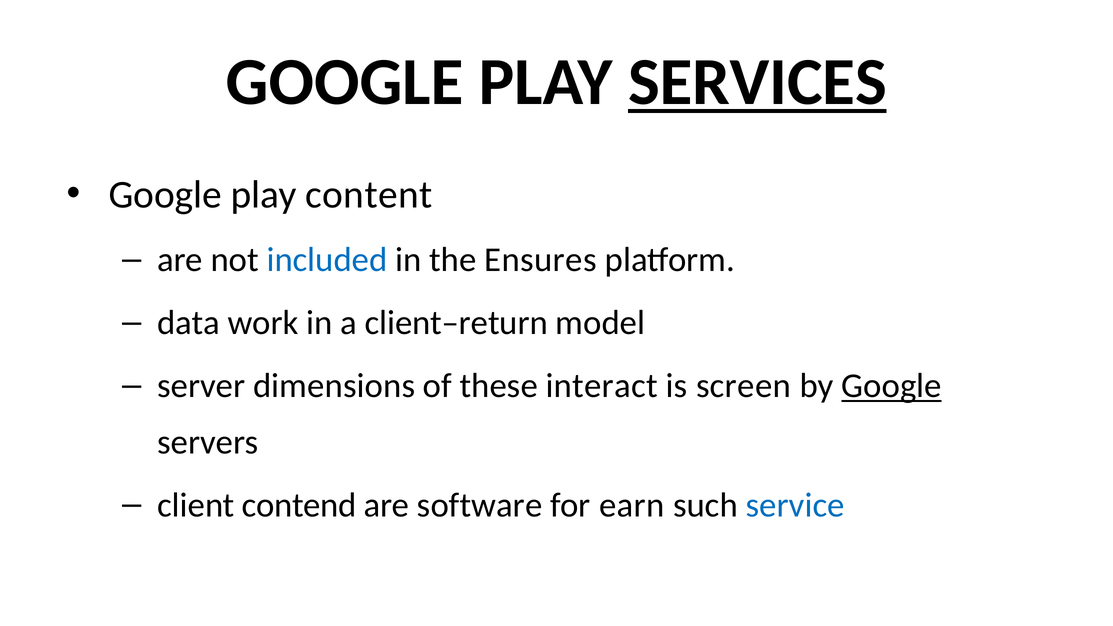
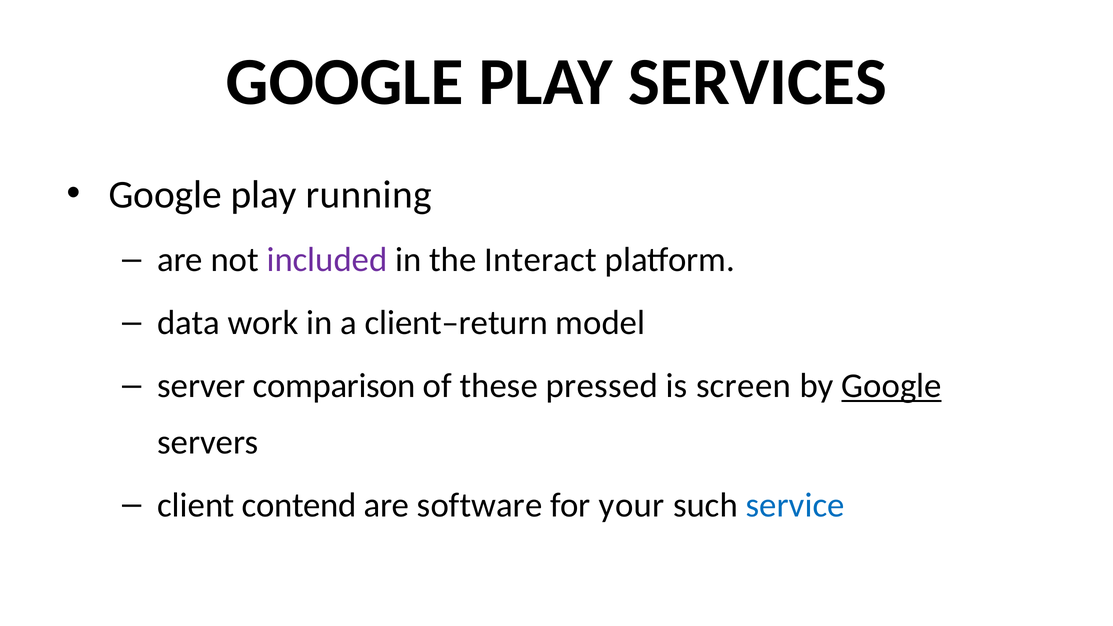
SERVICES underline: present -> none
content: content -> running
included colour: blue -> purple
Ensures: Ensures -> Interact
dimensions: dimensions -> comparison
interact: interact -> pressed
earn: earn -> your
